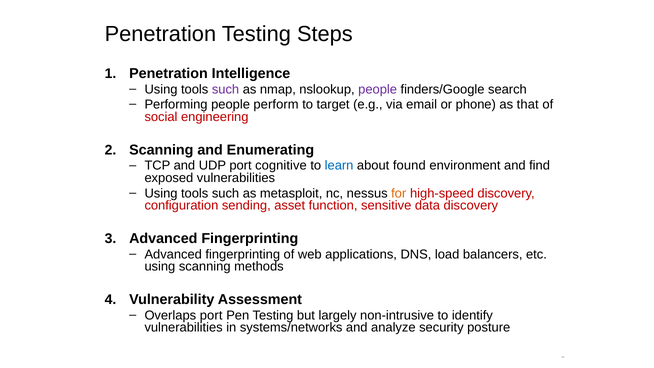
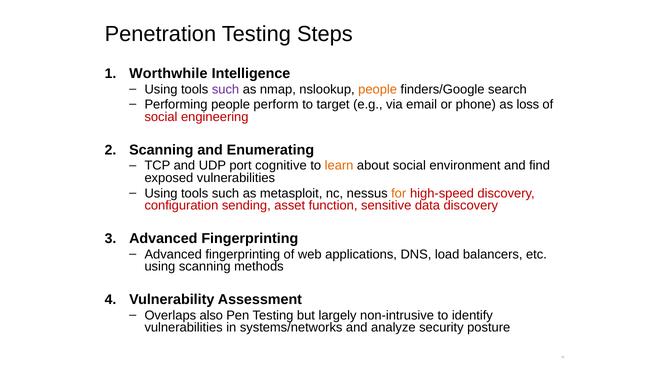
Penetration at (168, 74): Penetration -> Worthwhile
people at (378, 89) colour: purple -> orange
that: that -> loss
learn colour: blue -> orange
about found: found -> social
Overlaps port: port -> also
